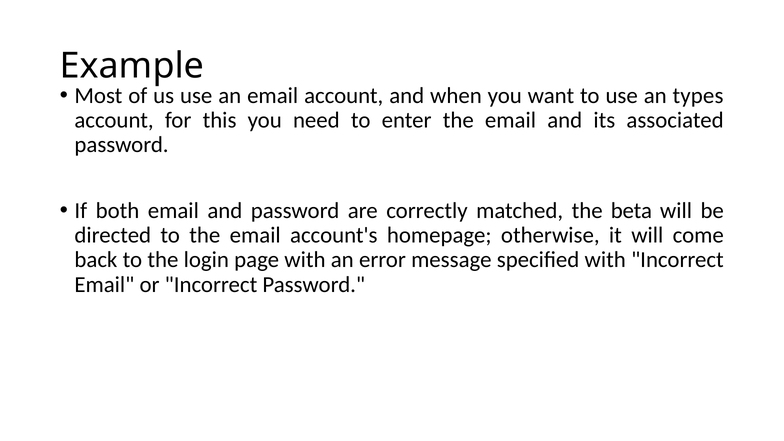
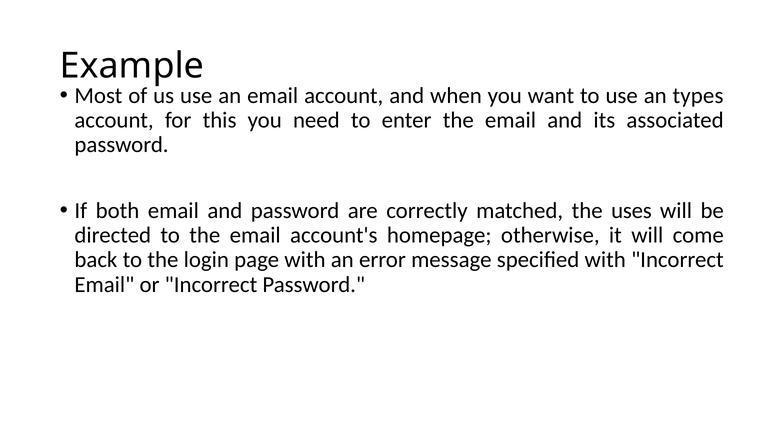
beta: beta -> uses
